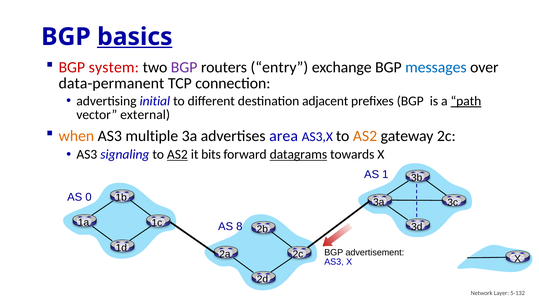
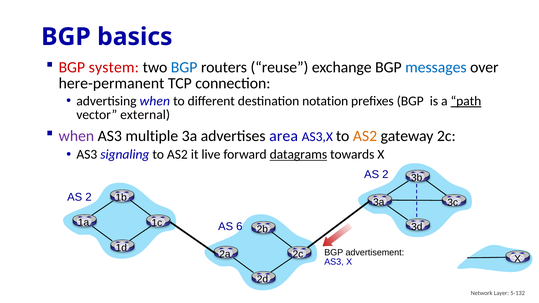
basics underline: present -> none
BGP at (184, 67) colour: purple -> blue
entry: entry -> reuse
data-permanent: data-permanent -> here-permanent
advertising initial: initial -> when
adjacent: adjacent -> notation
when at (76, 136) colour: orange -> purple
AS2 at (177, 155) underline: present -> none
bits: bits -> live
1 at (385, 175): 1 -> 2
0 at (88, 197): 0 -> 2
8: 8 -> 6
